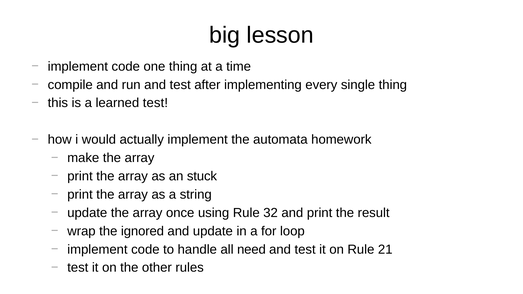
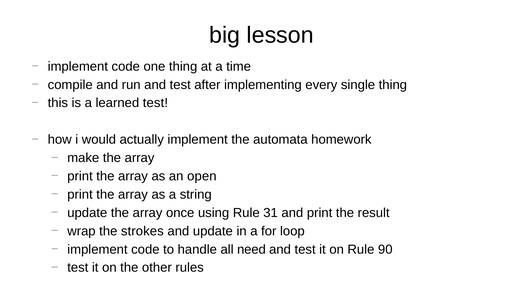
stuck: stuck -> open
32: 32 -> 31
ignored: ignored -> strokes
21: 21 -> 90
